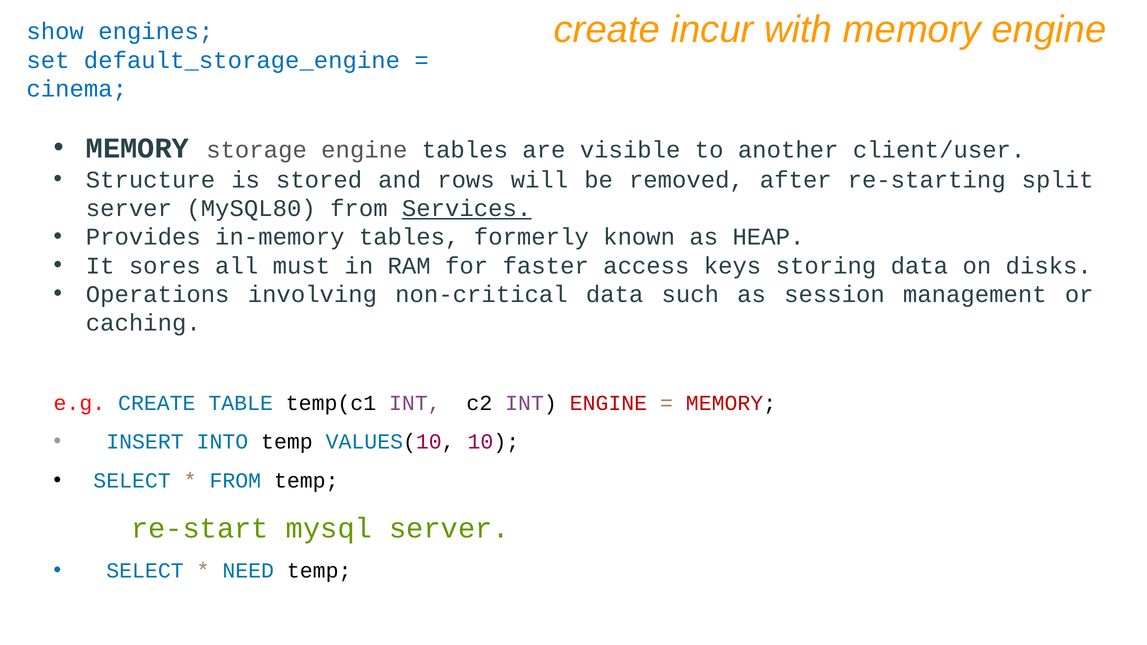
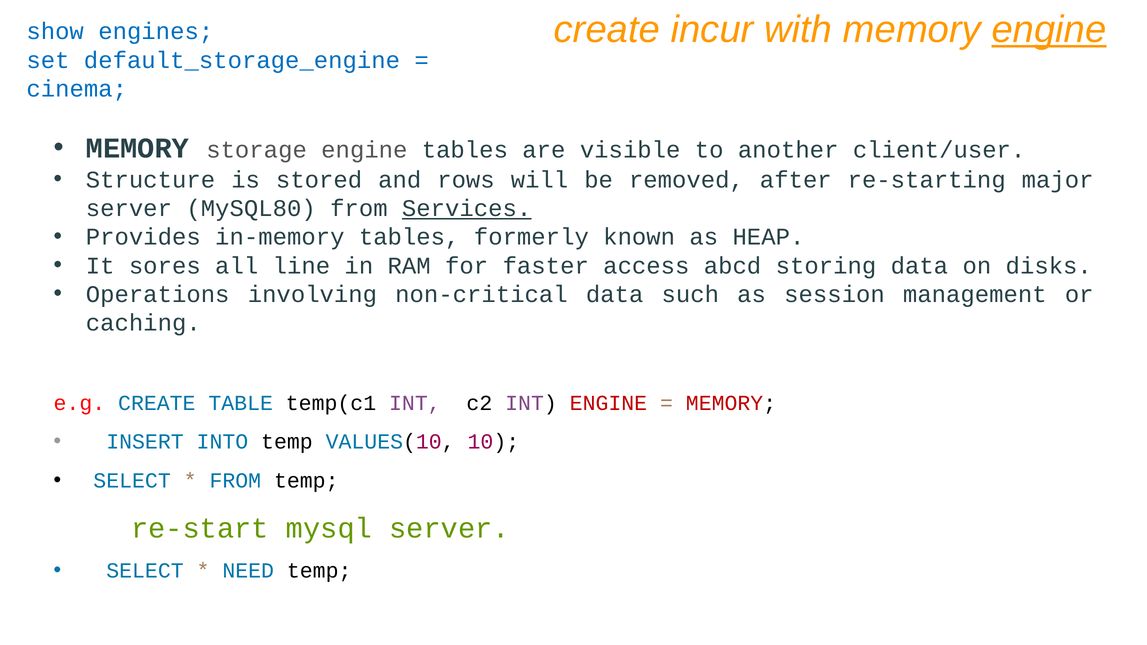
engine at (1049, 30) underline: none -> present
split: split -> major
must: must -> line
keys: keys -> abcd
